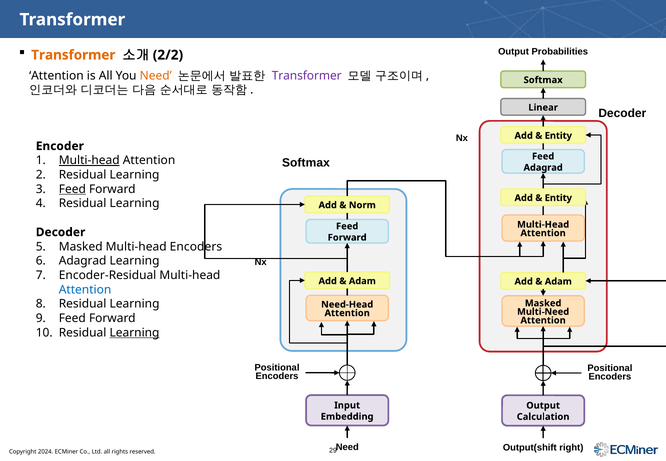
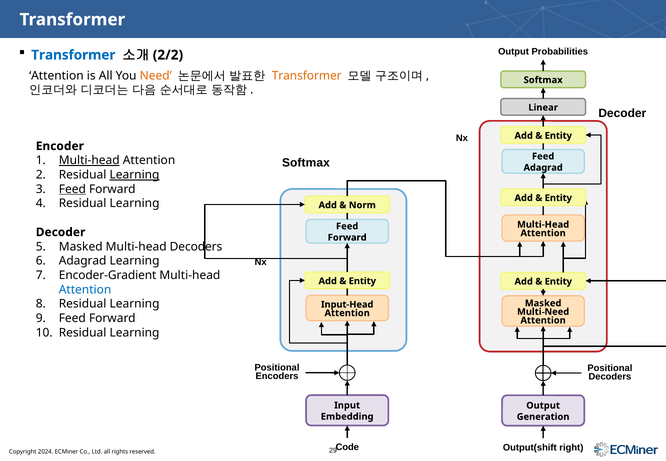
Transformer at (73, 55) colour: orange -> blue
Transformer at (307, 76) colour: purple -> orange
Learning at (135, 175) underline: none -> present
Multi-head Encoders: Encoders -> Decoders
Encoder-Residual: Encoder-Residual -> Encoder-Gradient
Adam at (362, 281): Adam -> Entity
Adam at (558, 282): Adam -> Entity
Need-Head: Need-Head -> Input-Head
Learning at (135, 333) underline: present -> none
Encoders at (610, 377): Encoders -> Decoders
Calculation: Calculation -> Generation
Need at (347, 447): Need -> Code
